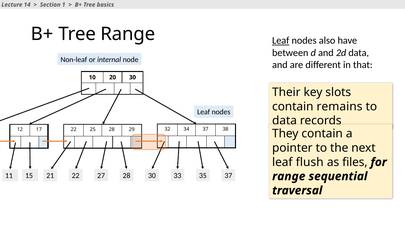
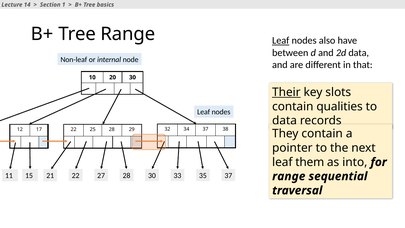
Their underline: none -> present
remains: remains -> qualities
flush: flush -> them
files: files -> into
